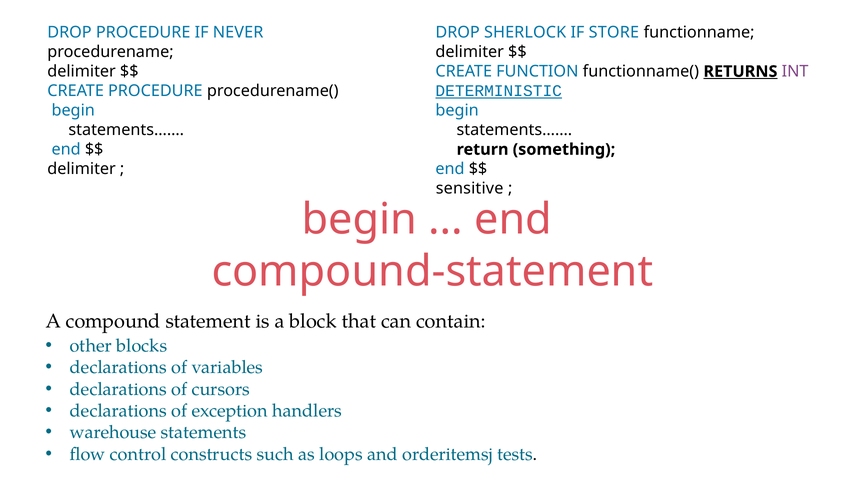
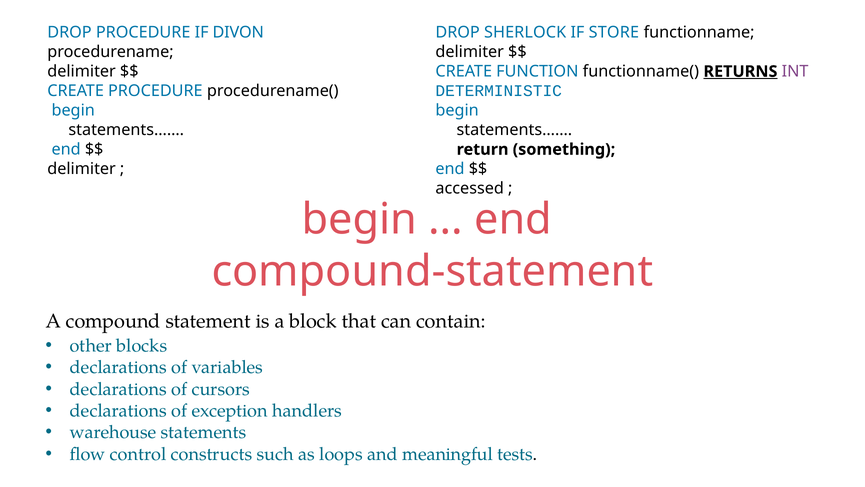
NEVER: NEVER -> DIVON
DETERMINISTIC underline: present -> none
sensitive: sensitive -> accessed
orderitemsj: orderitemsj -> meaningful
